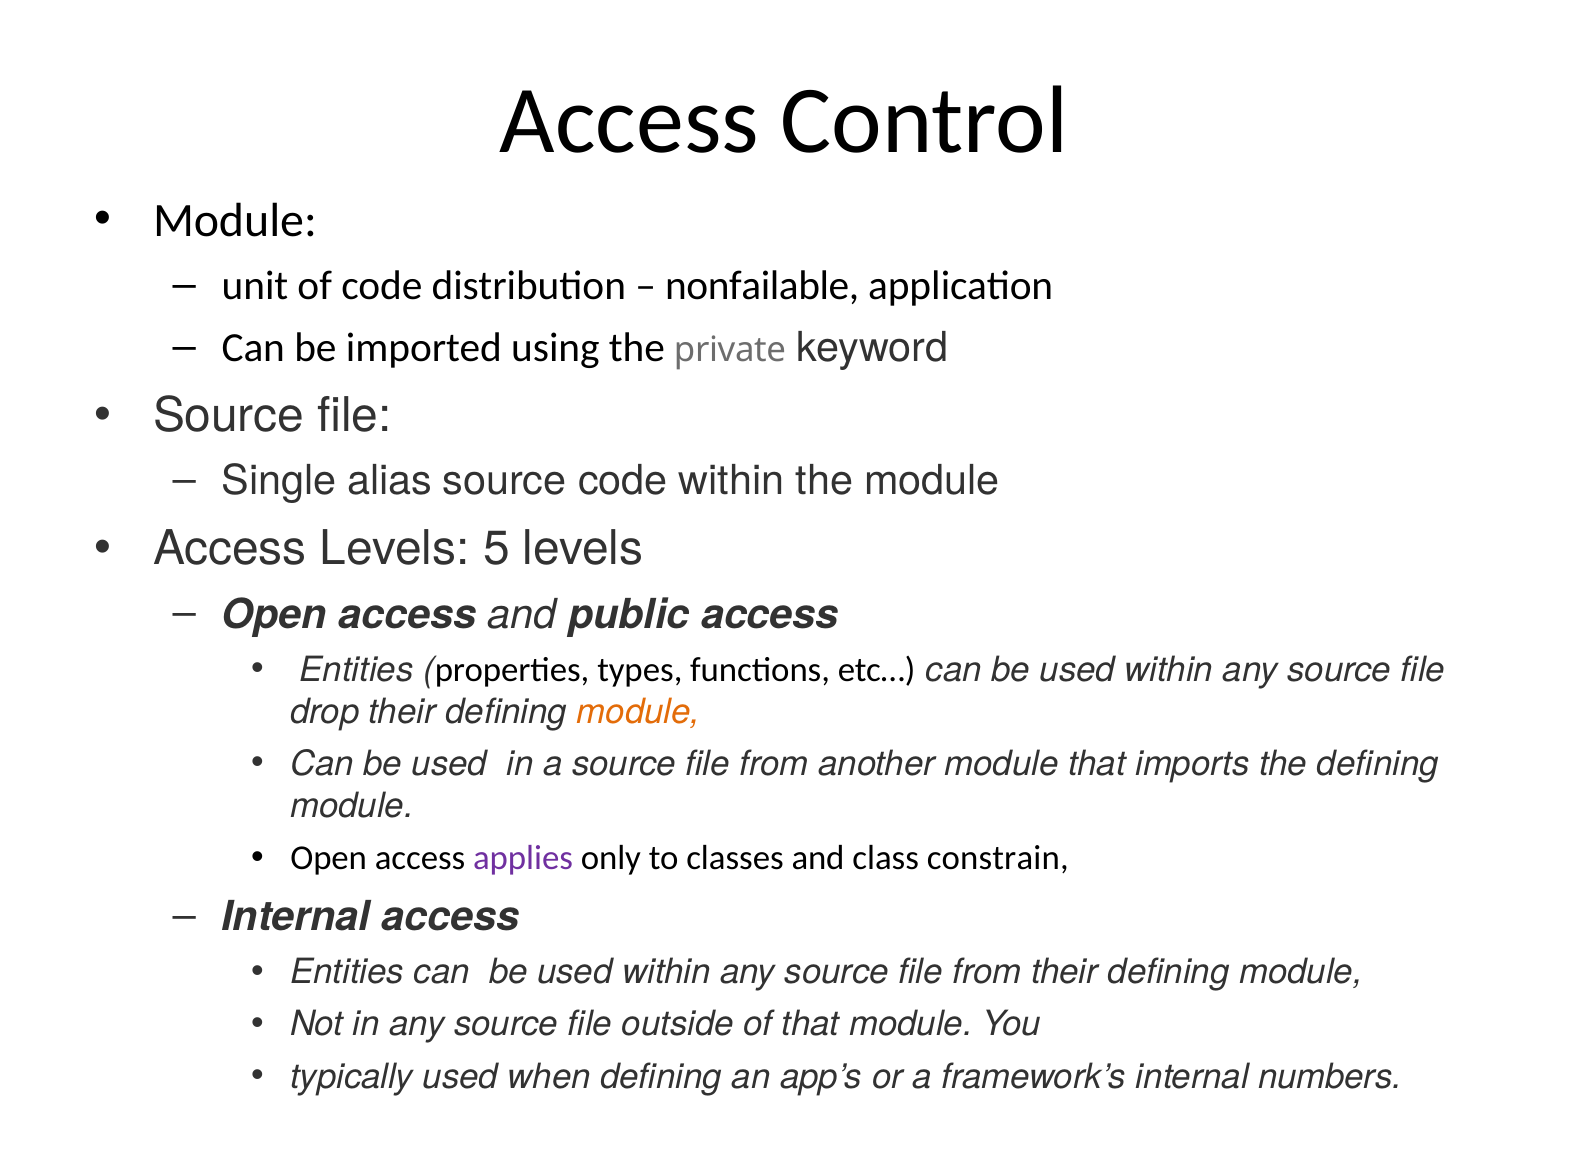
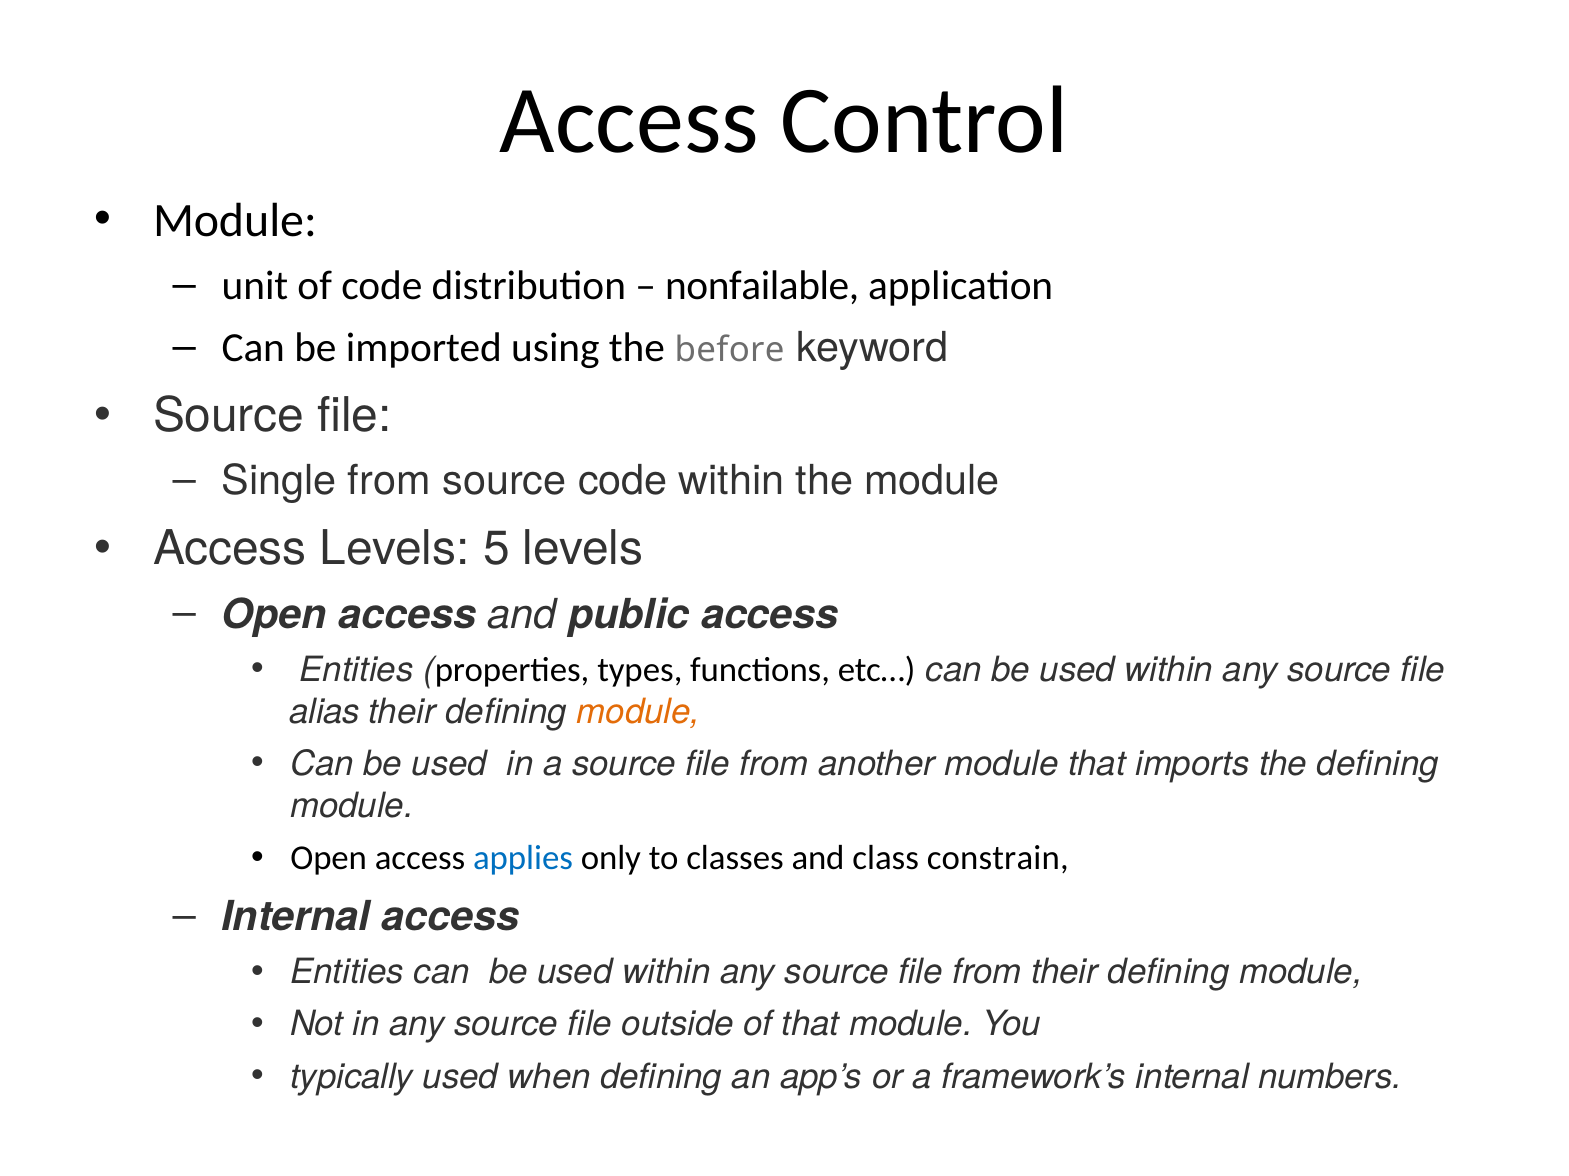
private: private -> before
Single alias: alias -> from
drop: drop -> alias
applies colour: purple -> blue
